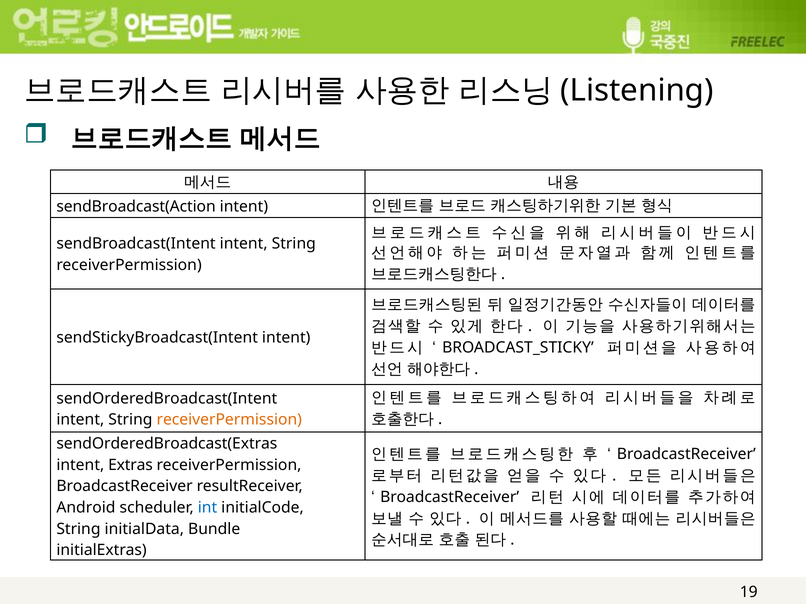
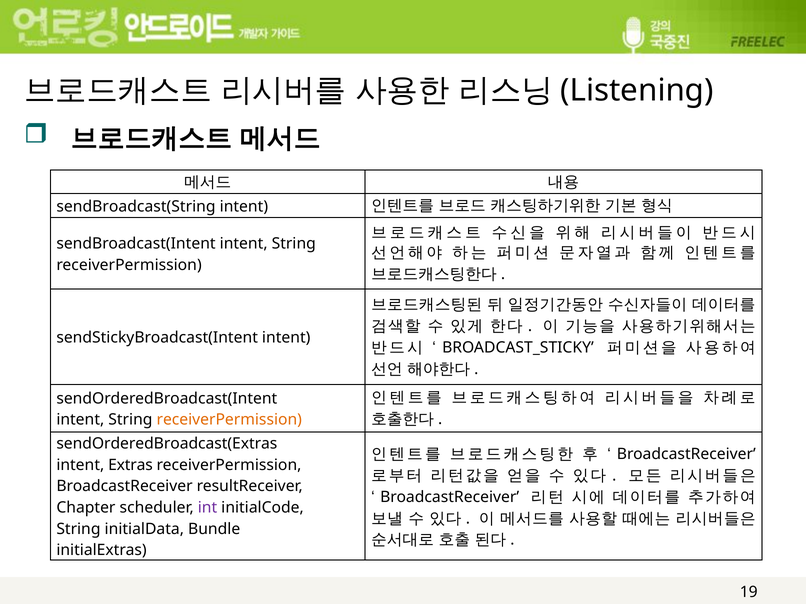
sendBroadcast(Action: sendBroadcast(Action -> sendBroadcast(String
Android: Android -> Chapter
int colour: blue -> purple
